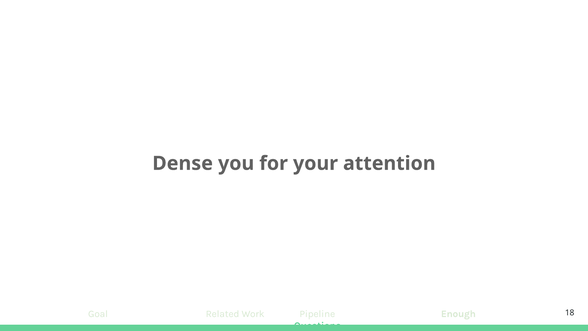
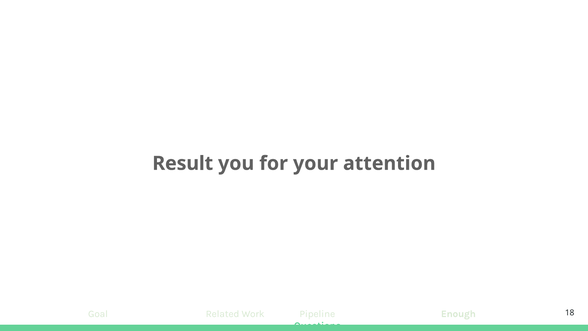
Dense: Dense -> Result
